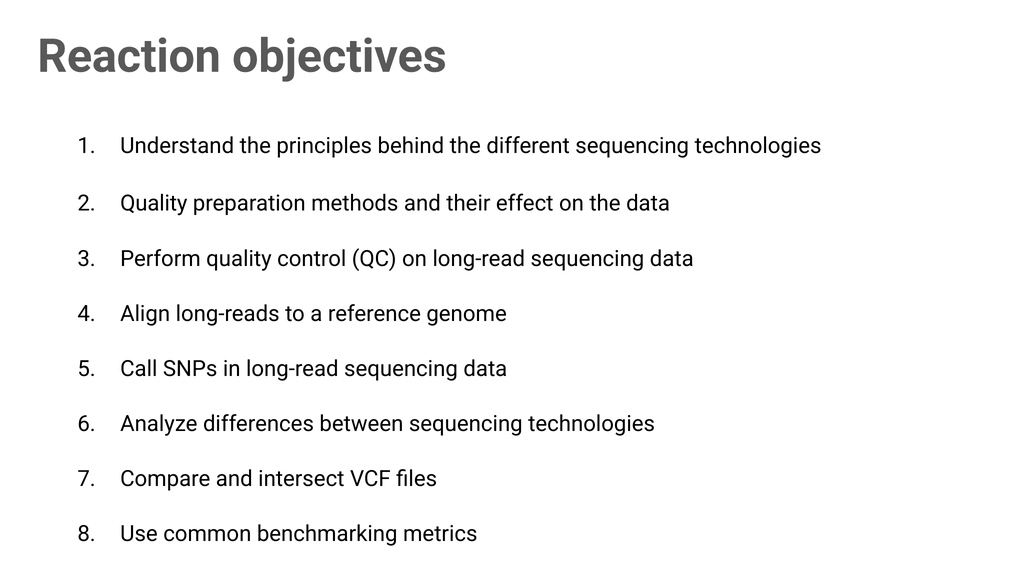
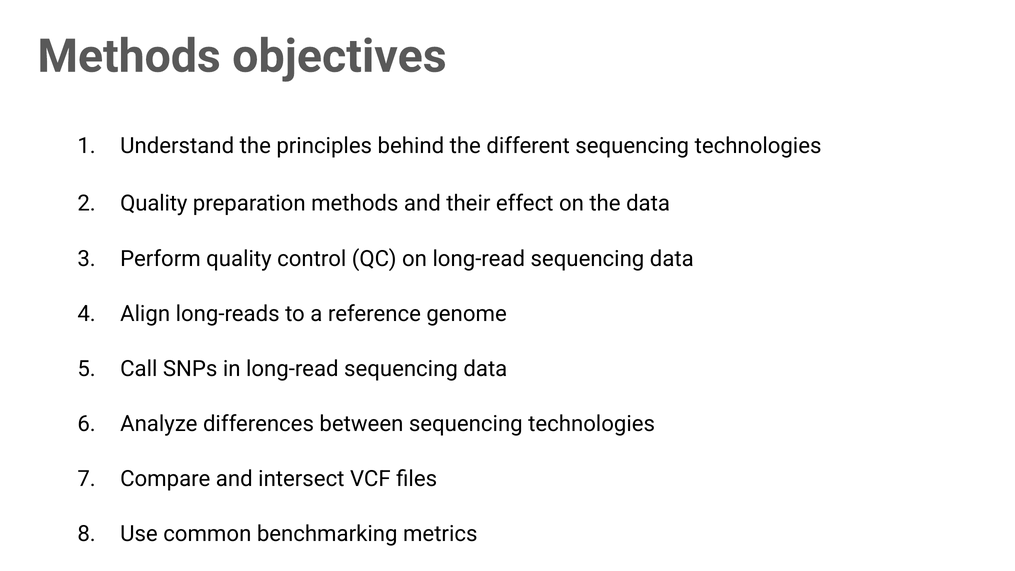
Reaction at (129, 56): Reaction -> Methods
